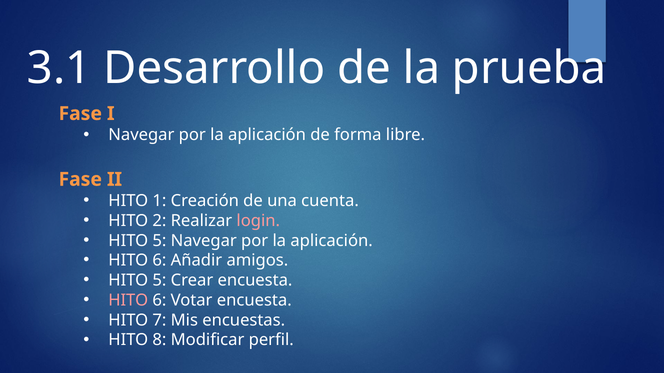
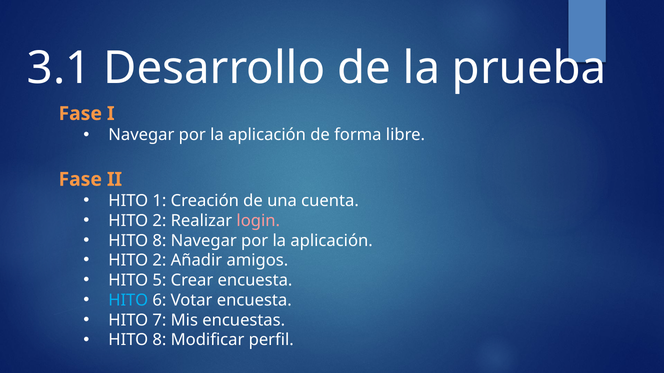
5 at (159, 241): 5 -> 8
6 at (159, 261): 6 -> 2
HITO at (128, 301) colour: pink -> light blue
